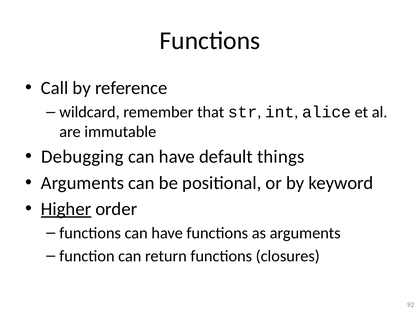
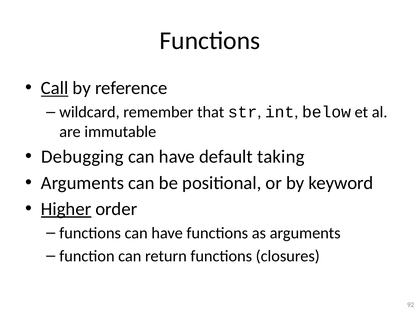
Call underline: none -> present
alice: alice -> below
things: things -> taking
